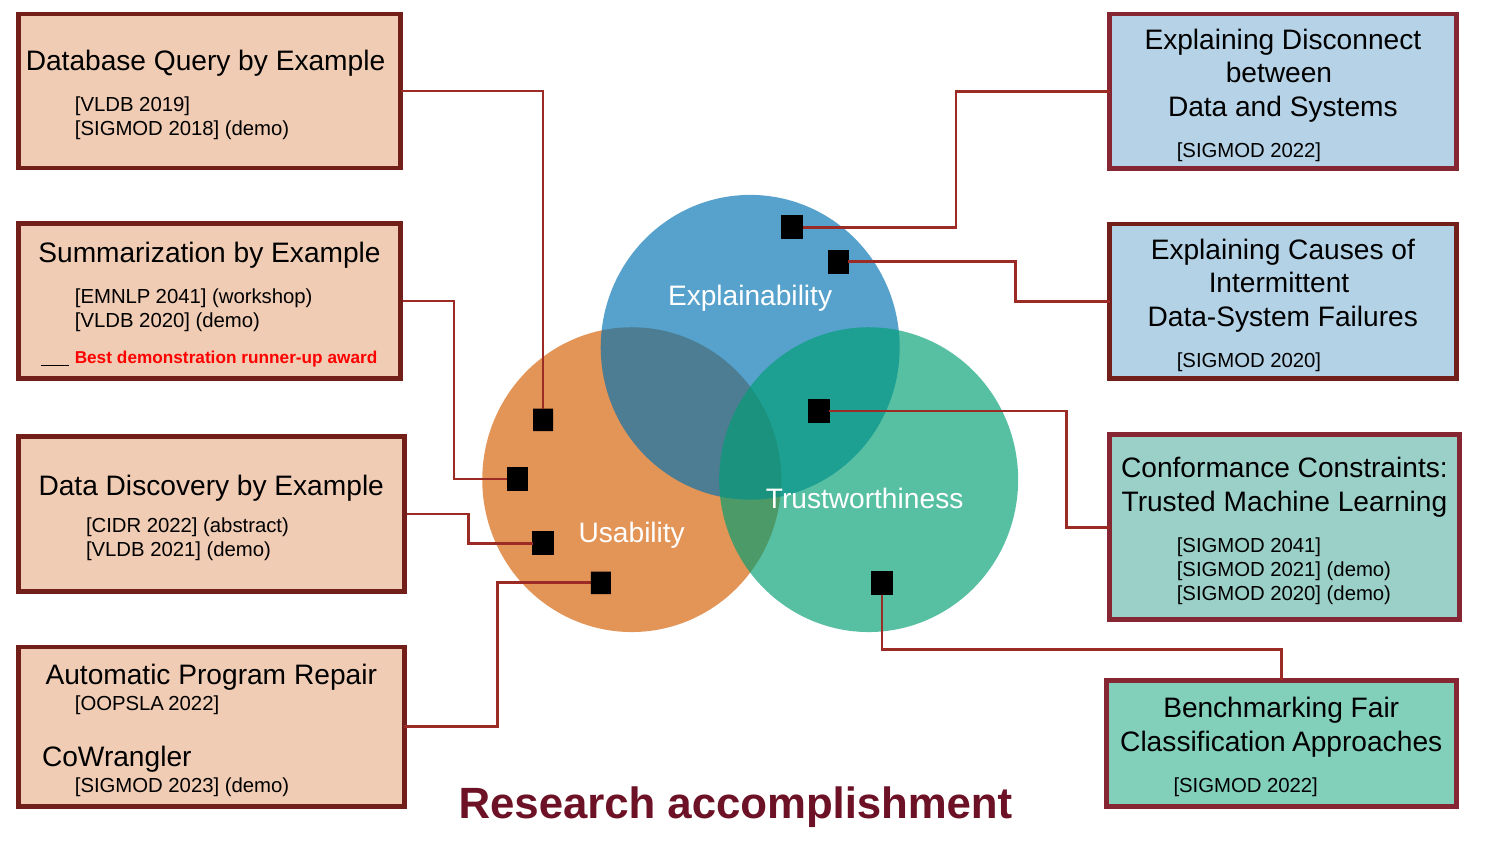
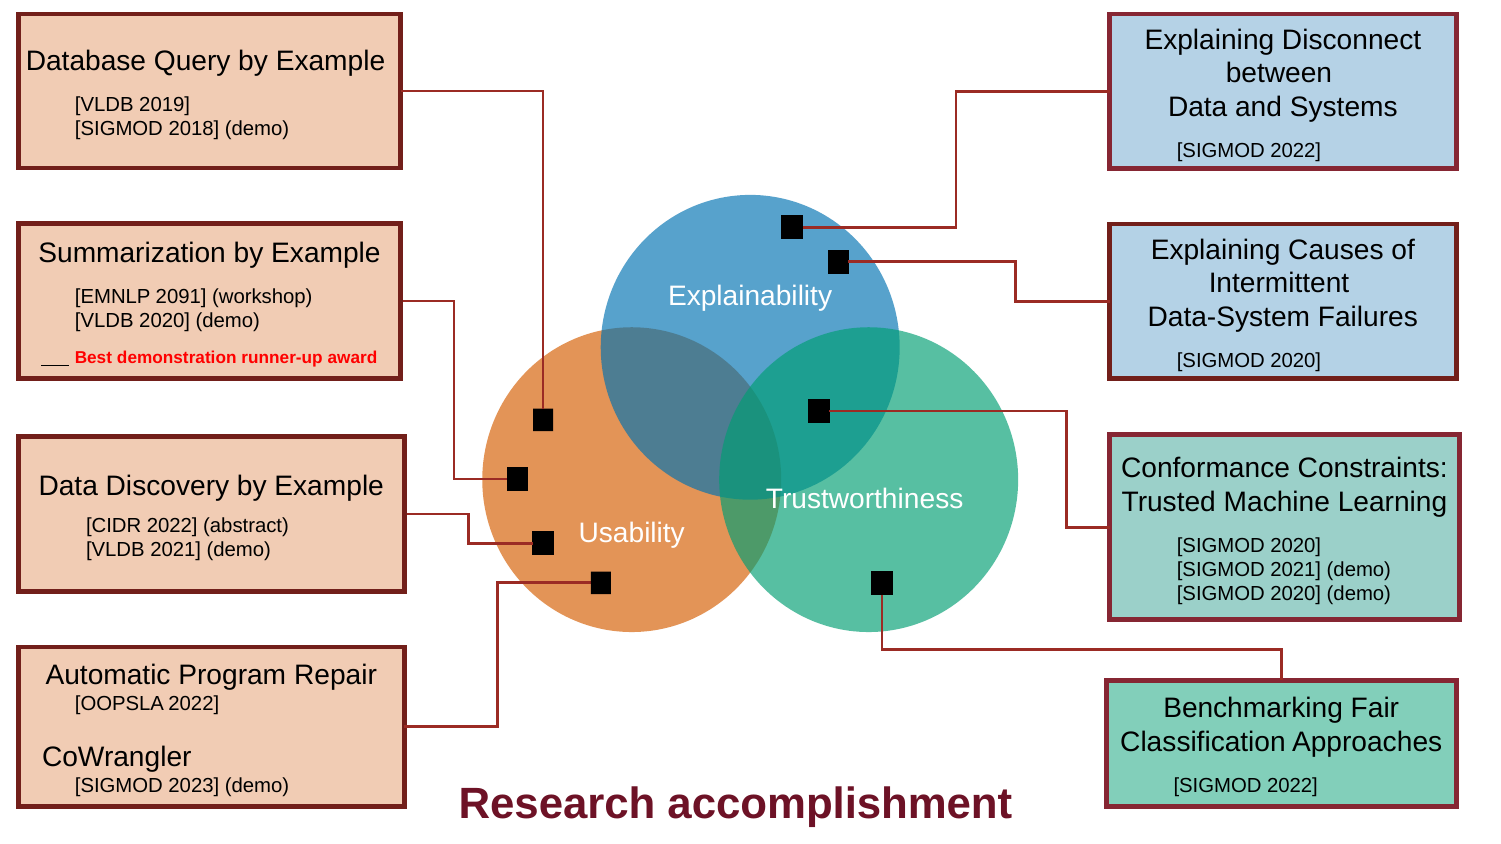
EMNLP 2041: 2041 -> 2091
2041 at (1296, 546): 2041 -> 2020
